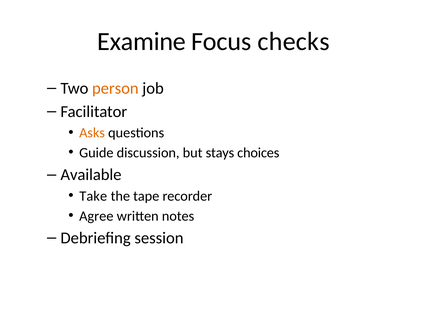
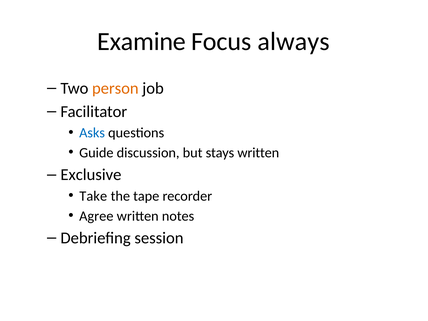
checks: checks -> always
Asks colour: orange -> blue
stays choices: choices -> written
Available: Available -> Exclusive
